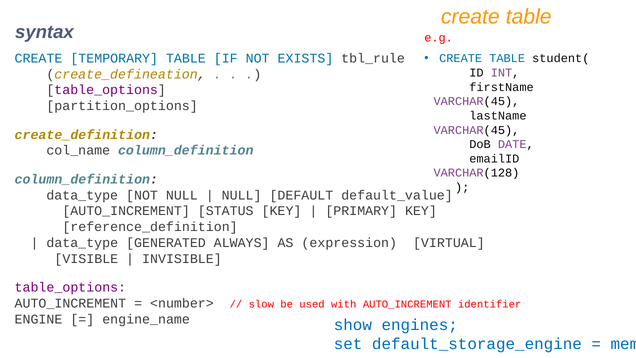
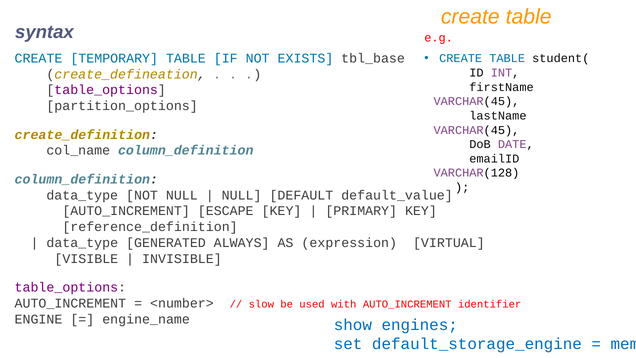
tbl_rule: tbl_rule -> tbl_base
STATUS: STATUS -> ESCAPE
